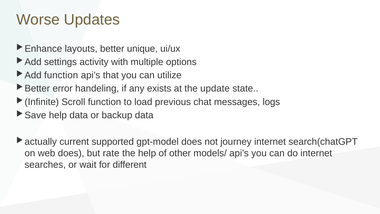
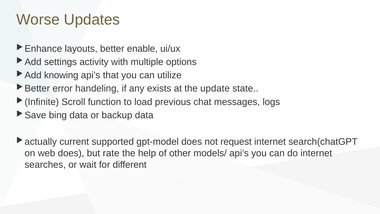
unique: unique -> enable
function at (61, 75): function -> knowing
help at (58, 115): help -> bing
journey: journey -> request
